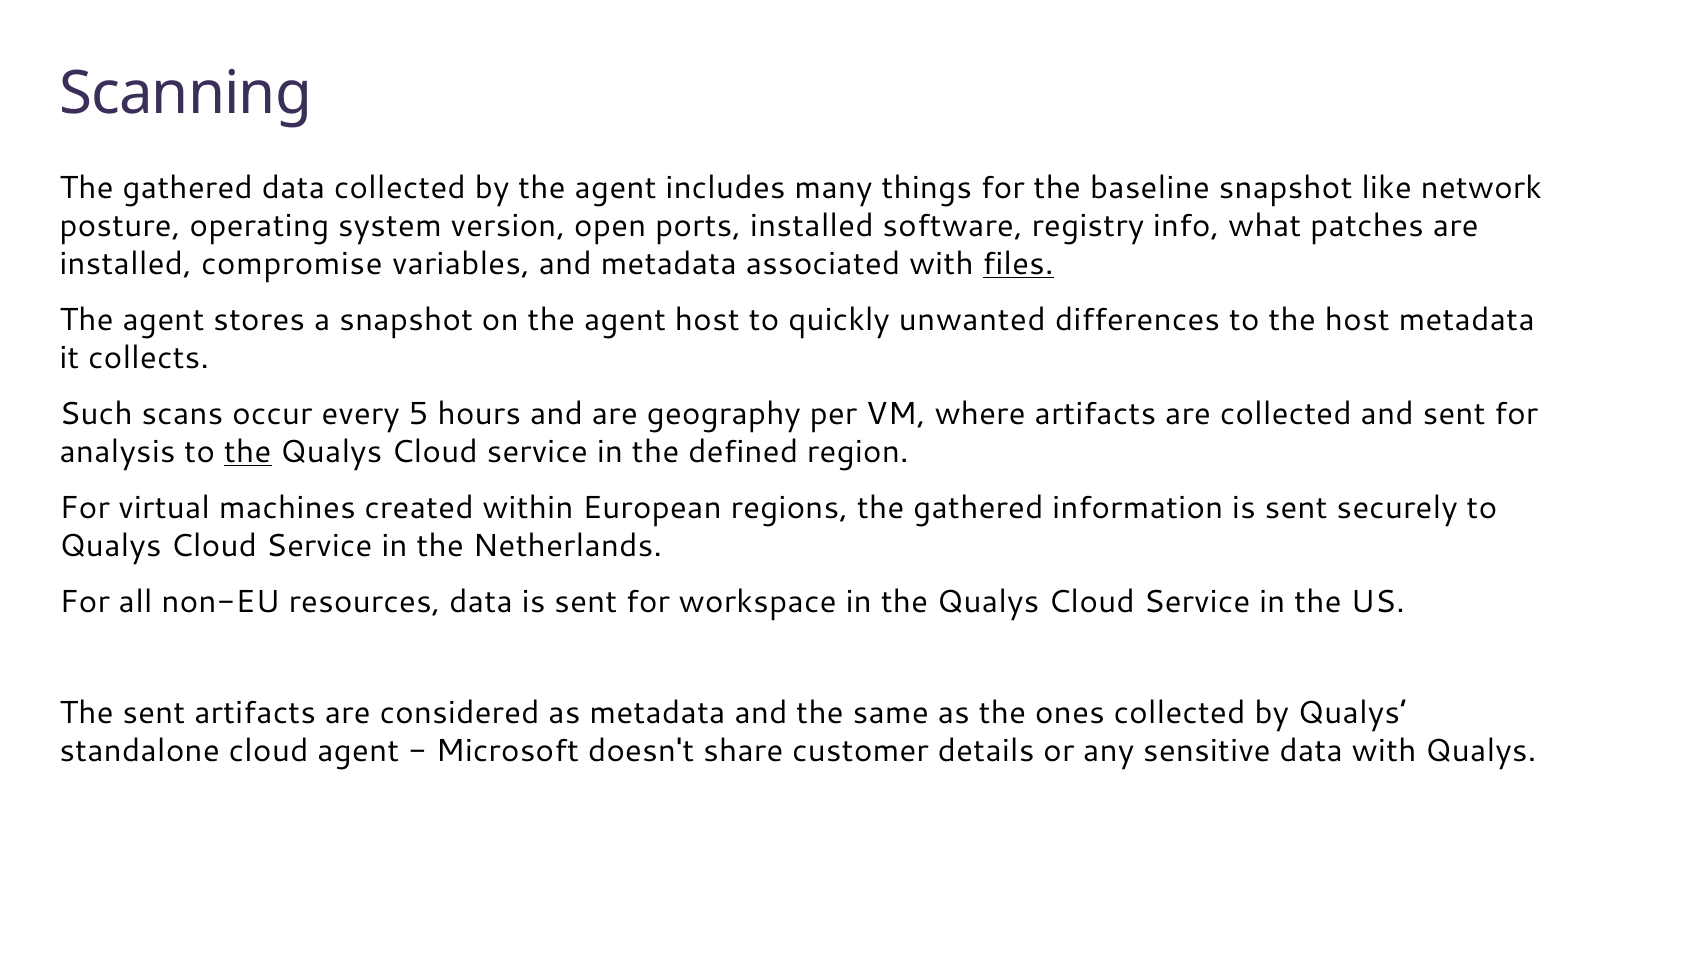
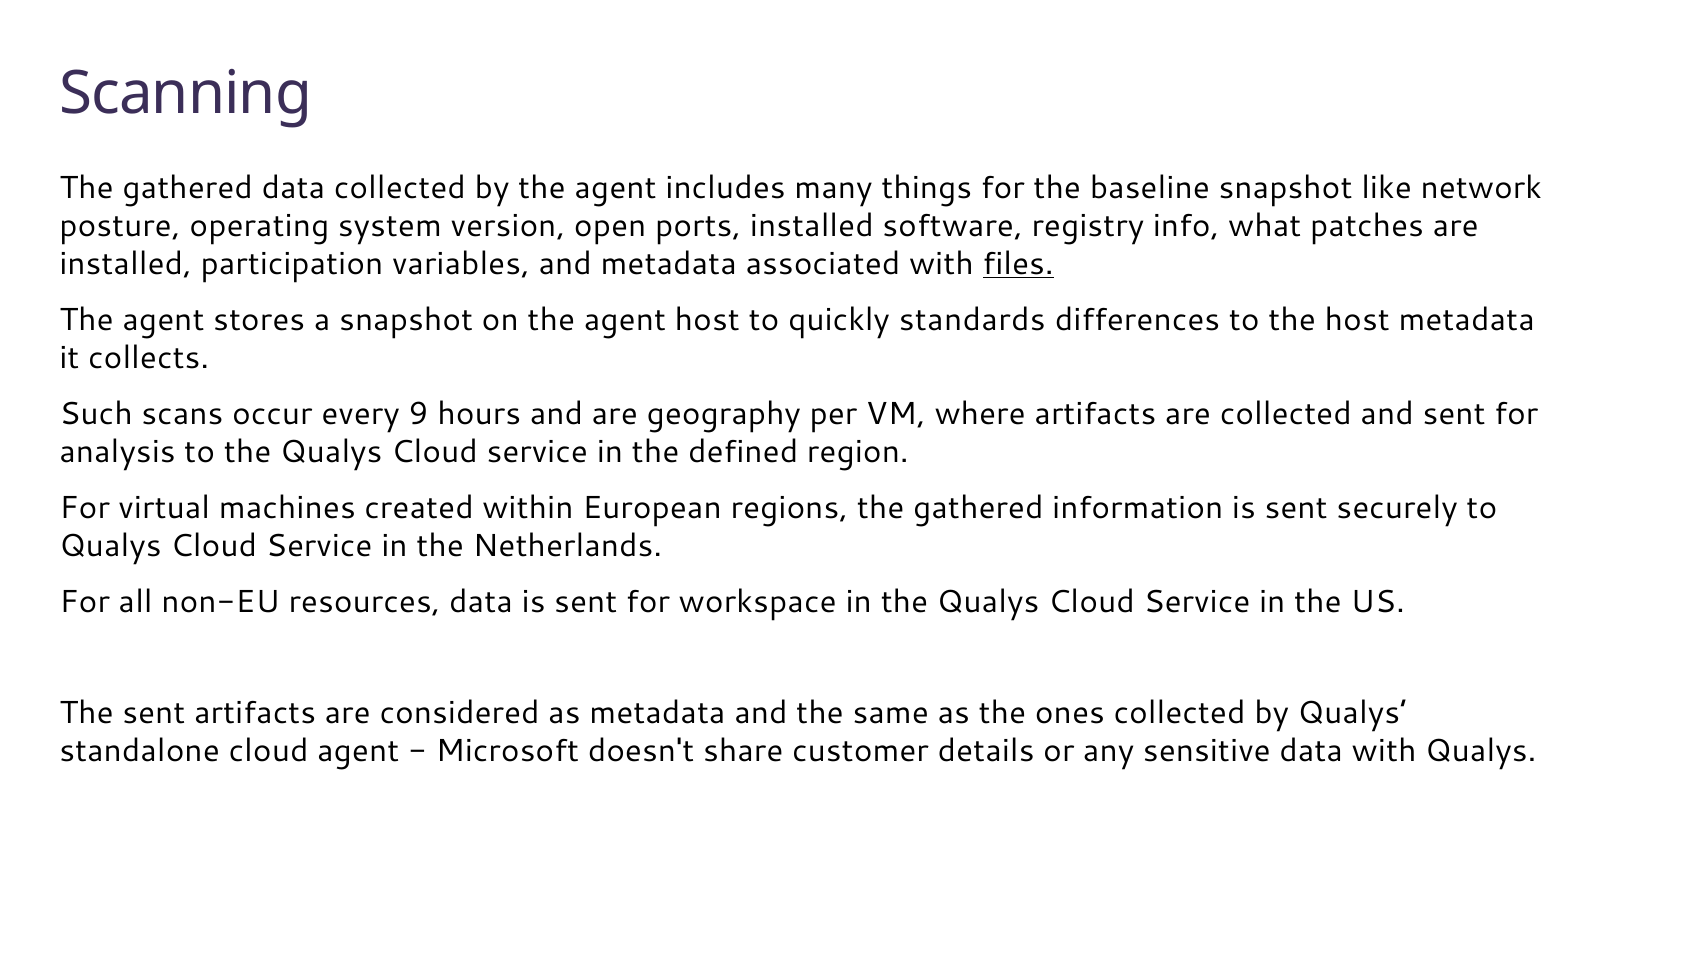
compromise: compromise -> participation
unwanted: unwanted -> standards
5: 5 -> 9
the at (248, 452) underline: present -> none
